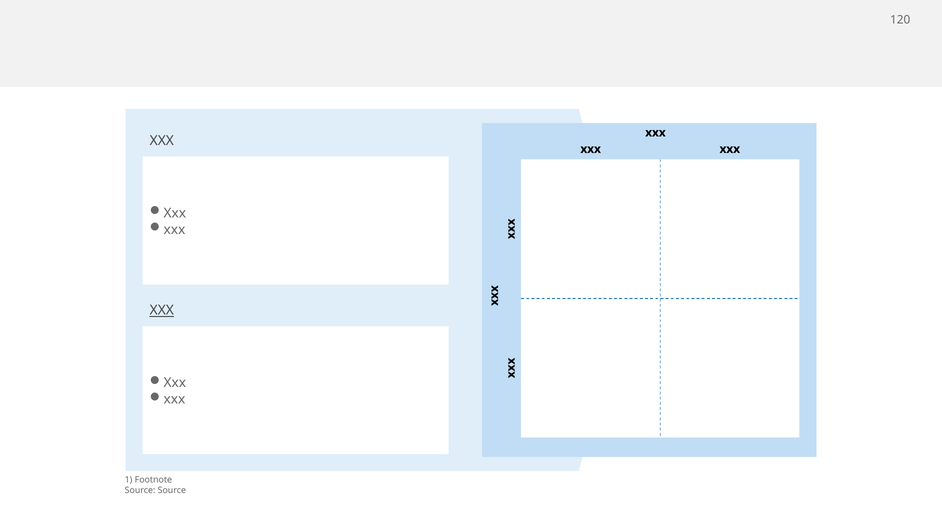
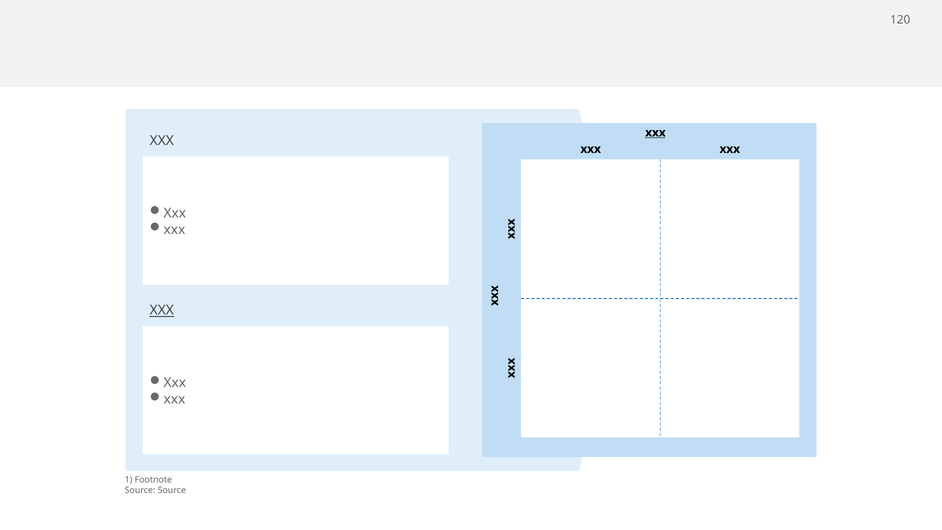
xxx at (655, 133) underline: none -> present
